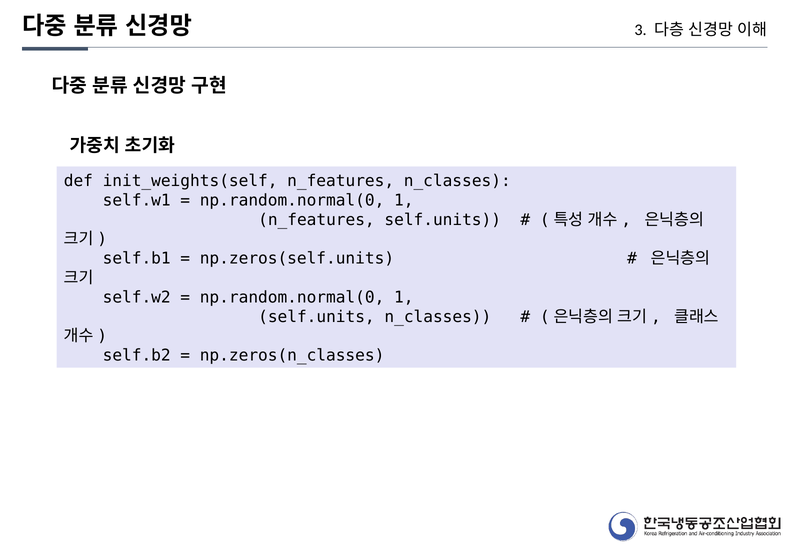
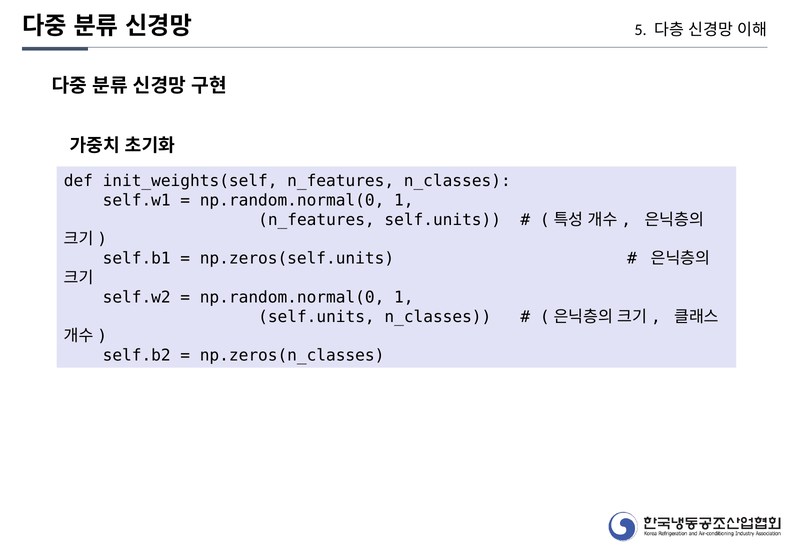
3: 3 -> 5
